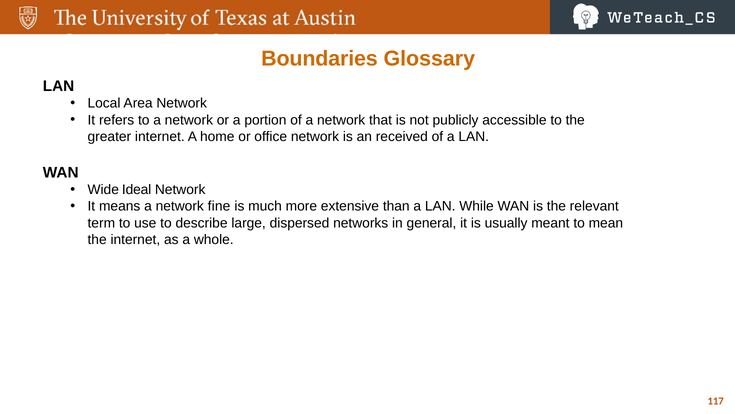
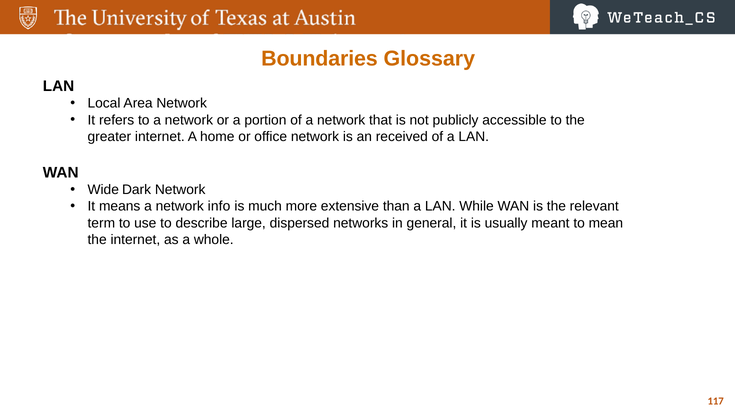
Ideal: Ideal -> Dark
fine: fine -> info
